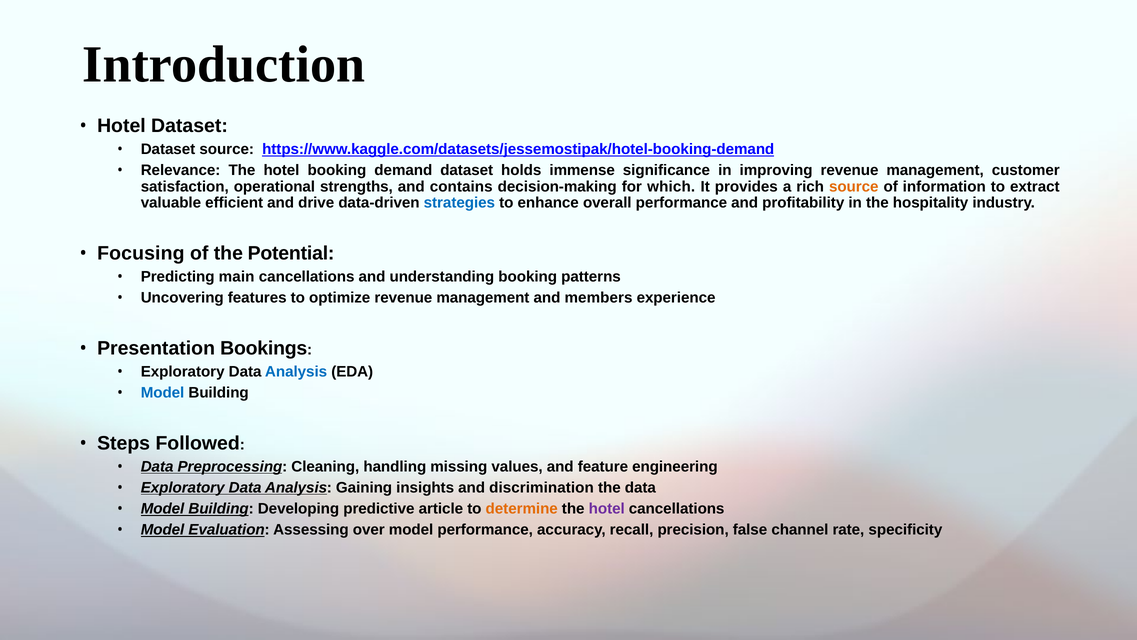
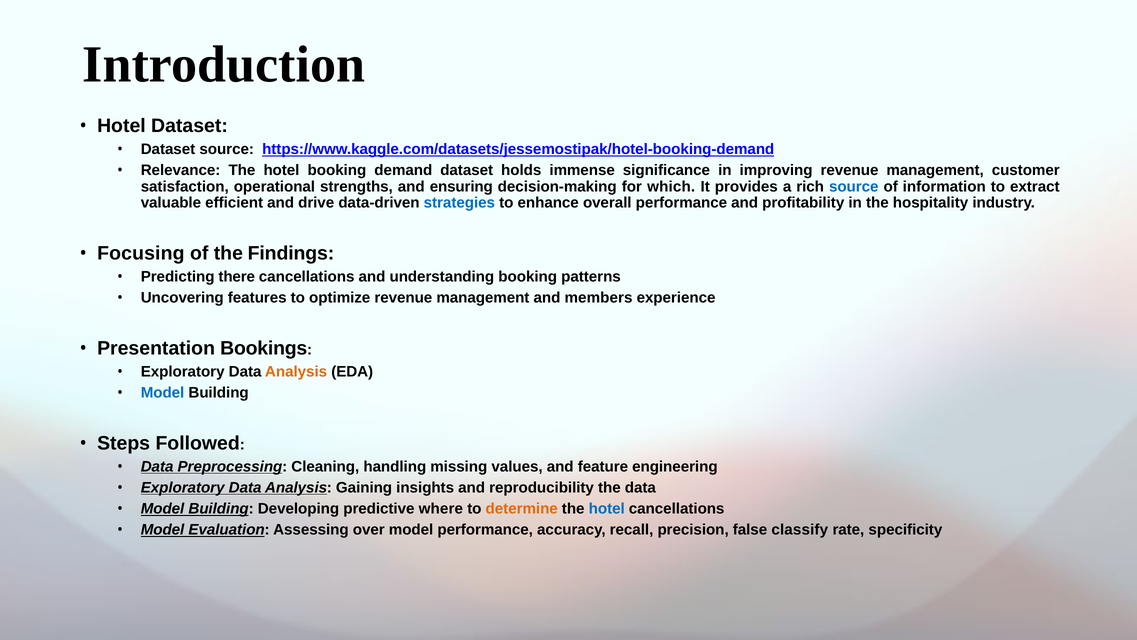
contains: contains -> ensuring
source at (854, 186) colour: orange -> blue
Potential: Potential -> Findings
main: main -> there
Analysis at (296, 371) colour: blue -> orange
discrimination: discrimination -> reproducibility
article: article -> where
hotel at (607, 508) colour: purple -> blue
channel: channel -> classify
